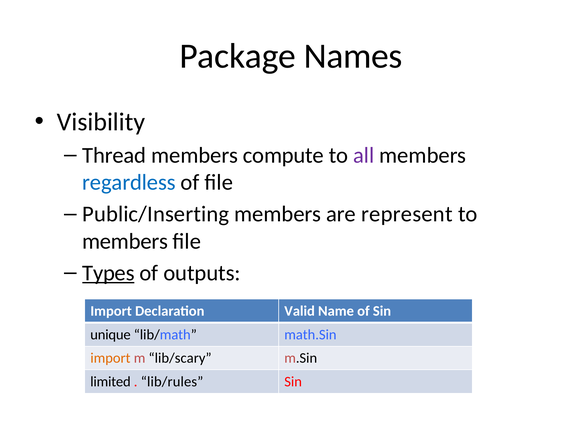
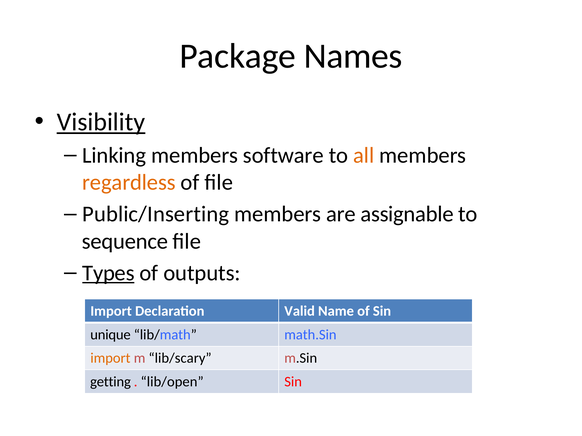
Visibility underline: none -> present
Thread: Thread -> Linking
compute: compute -> software
all colour: purple -> orange
regardless colour: blue -> orange
represent: represent -> assignable
members at (125, 242): members -> sequence
limited: limited -> getting
lib/rules: lib/rules -> lib/open
